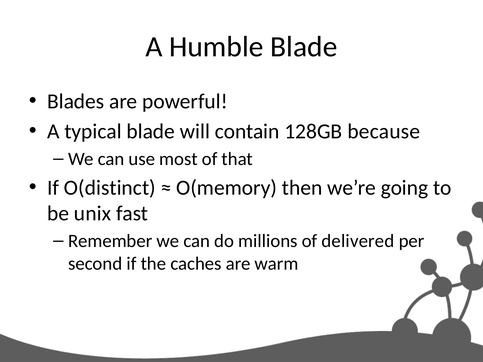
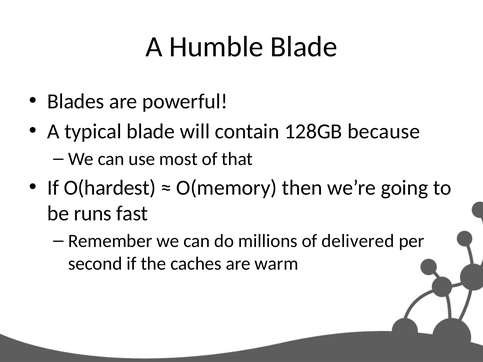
O(distinct: O(distinct -> O(hardest
unix: unix -> runs
